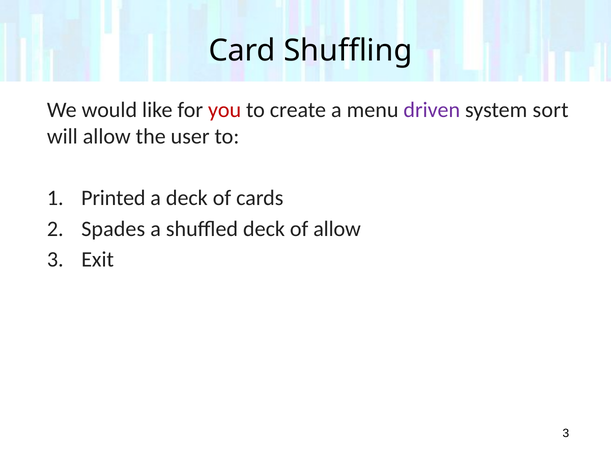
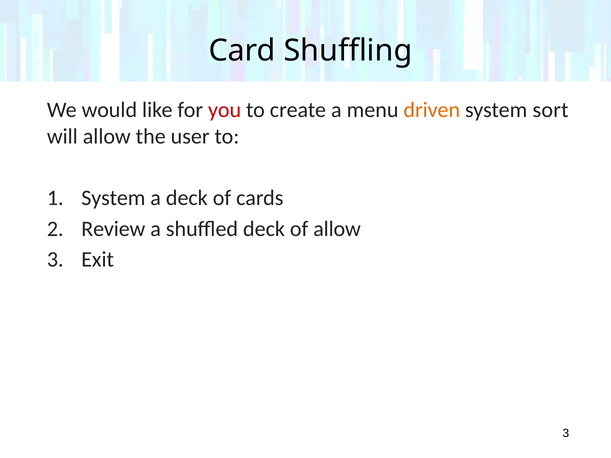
driven colour: purple -> orange
Printed at (113, 198): Printed -> System
Spades: Spades -> Review
